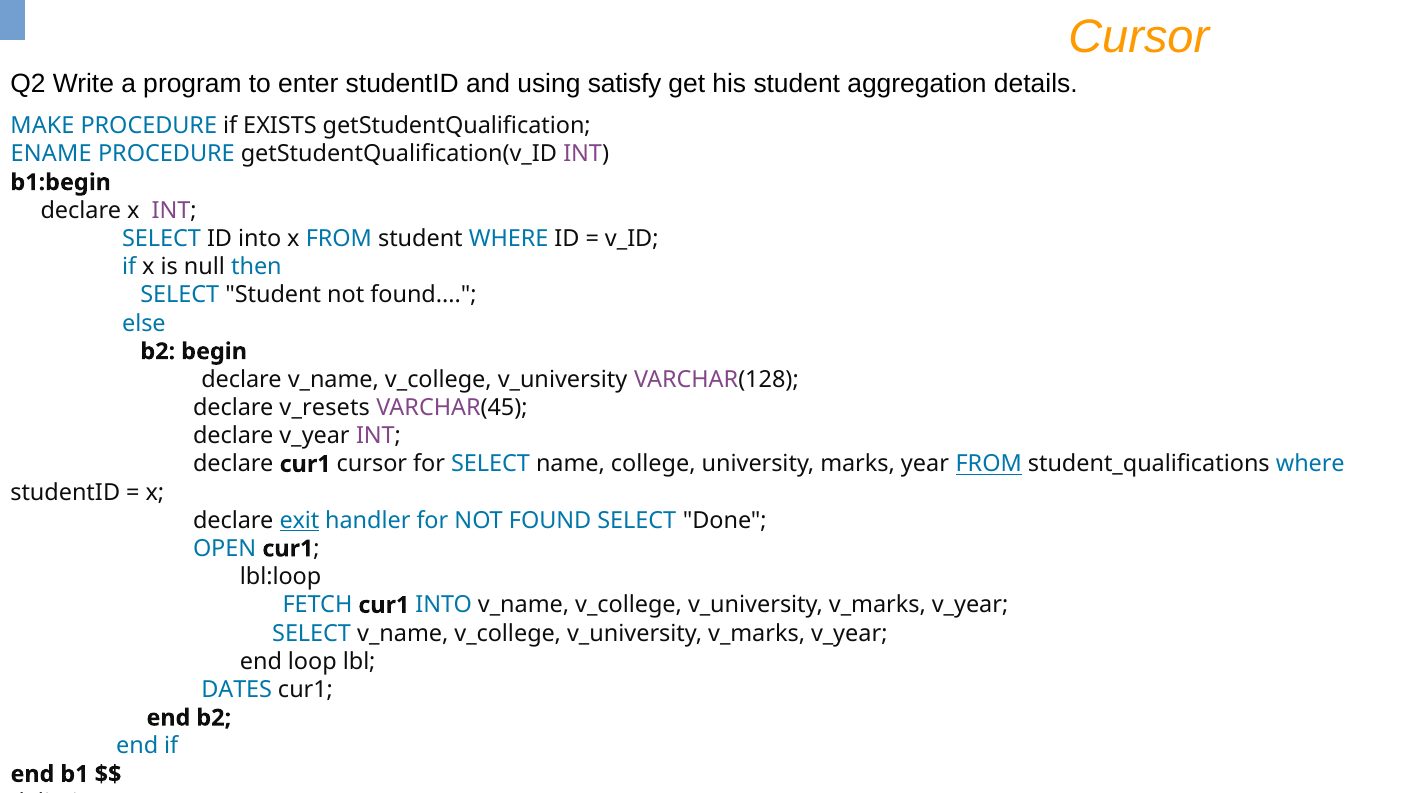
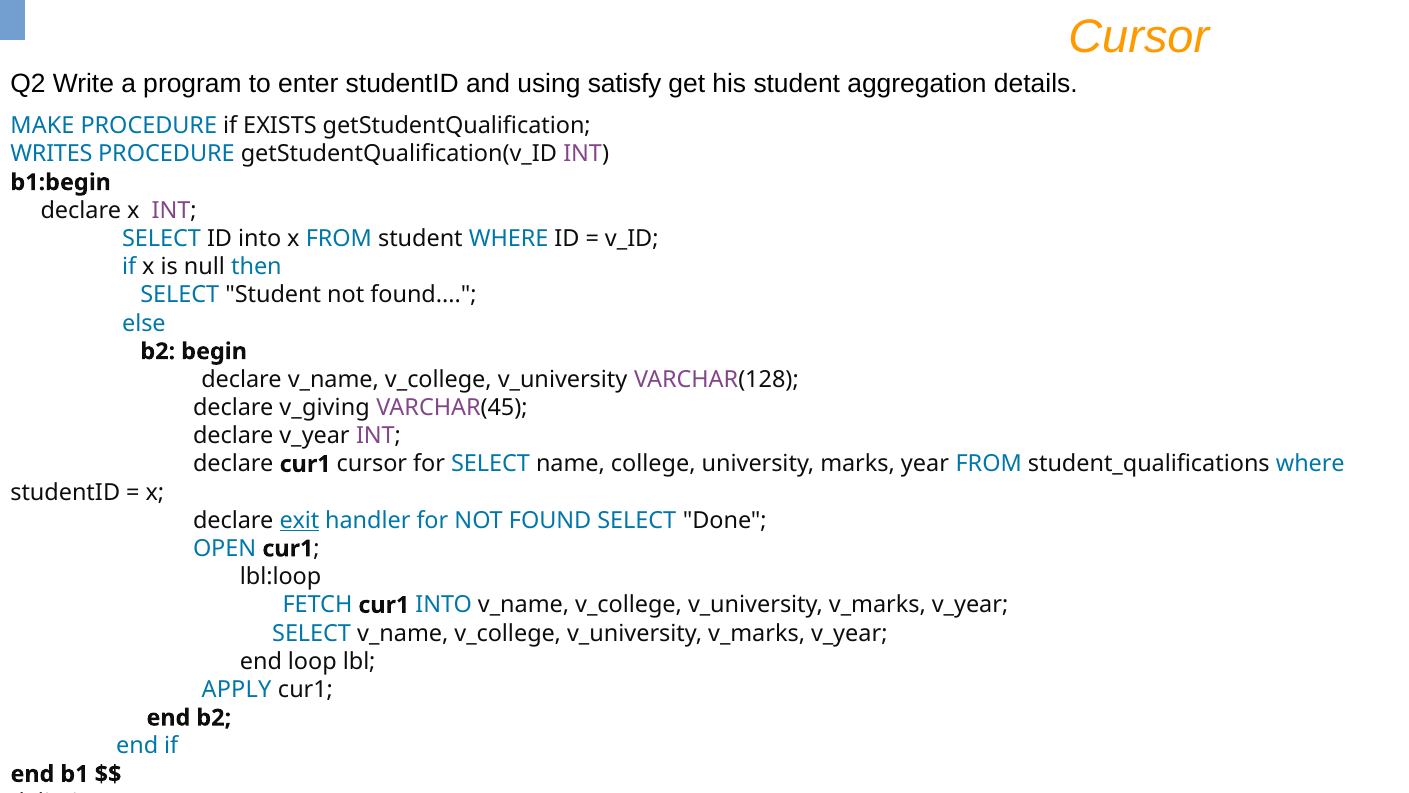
ENAME: ENAME -> WRITES
v_resets: v_resets -> v_giving
FROM at (989, 464) underline: present -> none
DATES: DATES -> APPLY
